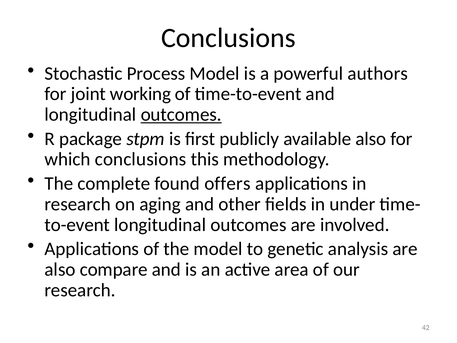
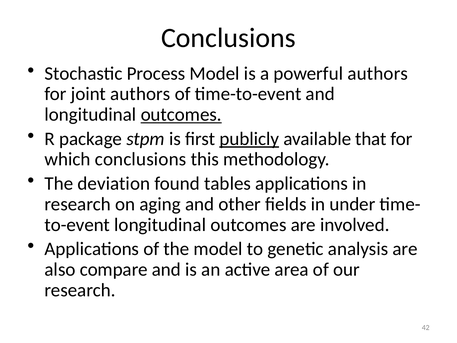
joint working: working -> authors
publicly underline: none -> present
available also: also -> that
complete: complete -> deviation
offers: offers -> tables
